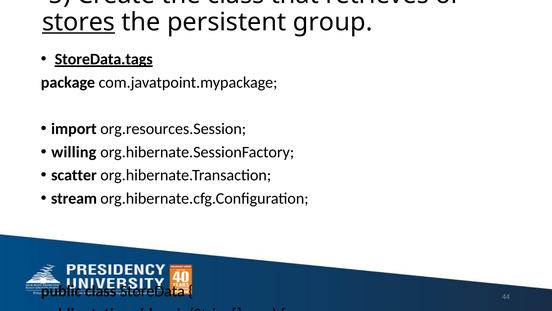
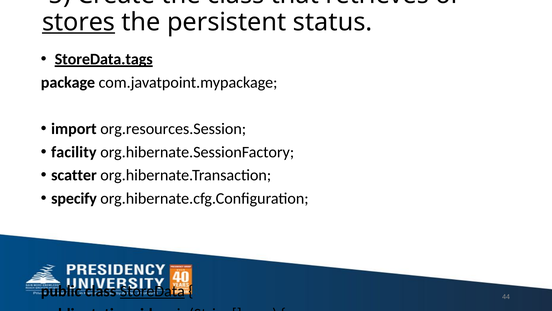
group: group -> status
willing: willing -> facility
stream: stream -> specify
StoreData underline: none -> present
